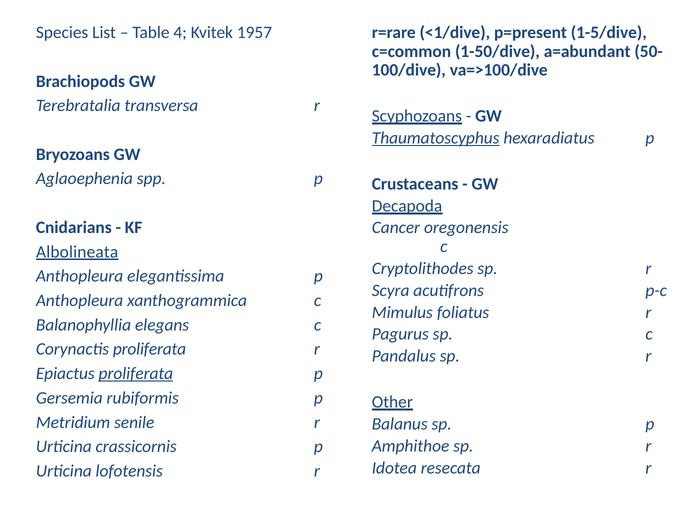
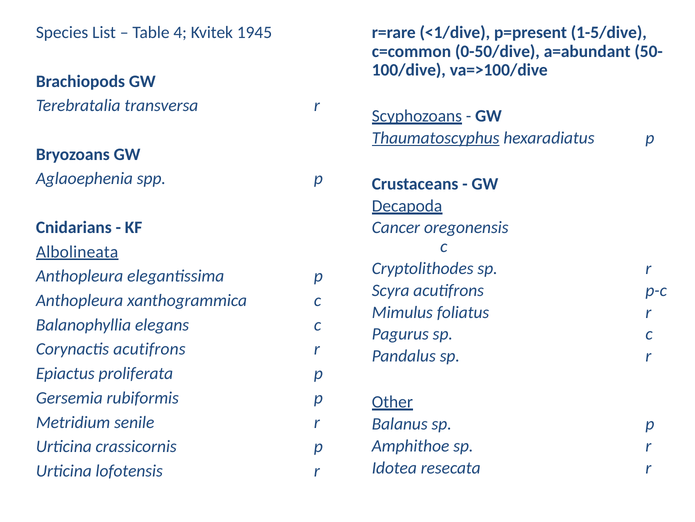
1957: 1957 -> 1945
1-50/dive: 1-50/dive -> 0-50/dive
Corynactis proliferata: proliferata -> acutifrons
proliferata at (136, 373) underline: present -> none
